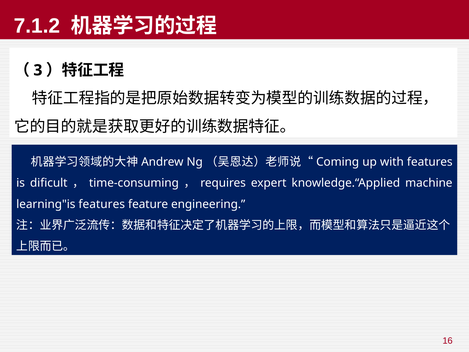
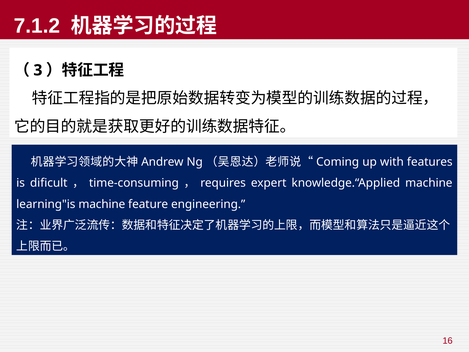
learning"is features: features -> machine
